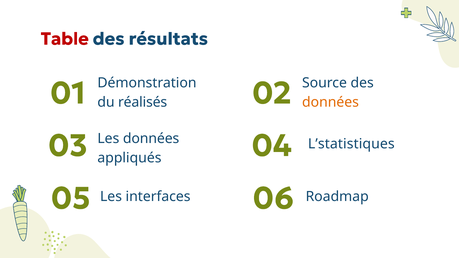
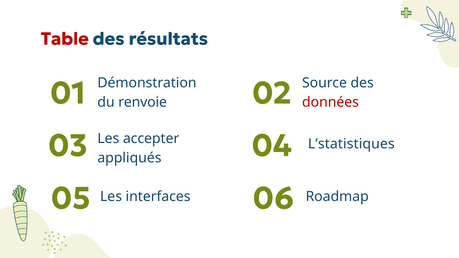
réalisés: réalisés -> renvoie
données at (330, 102) colour: orange -> red
Les données: données -> accepter
